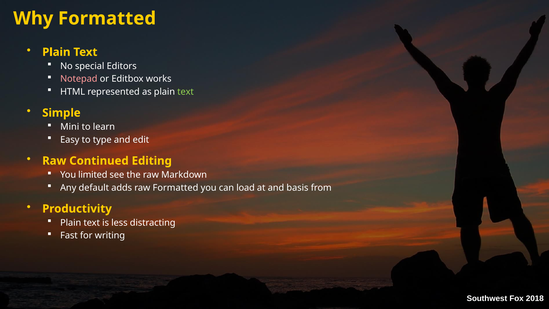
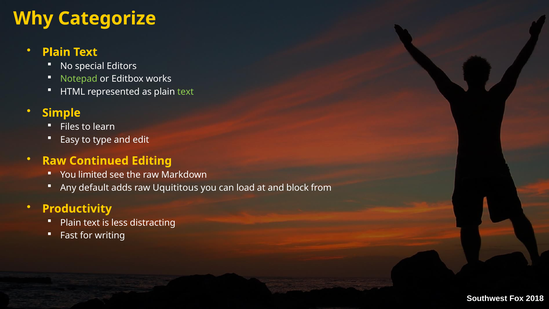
Why Formatted: Formatted -> Categorize
Notepad colour: pink -> light green
Mini: Mini -> Files
raw Formatted: Formatted -> Uquititous
basis: basis -> block
